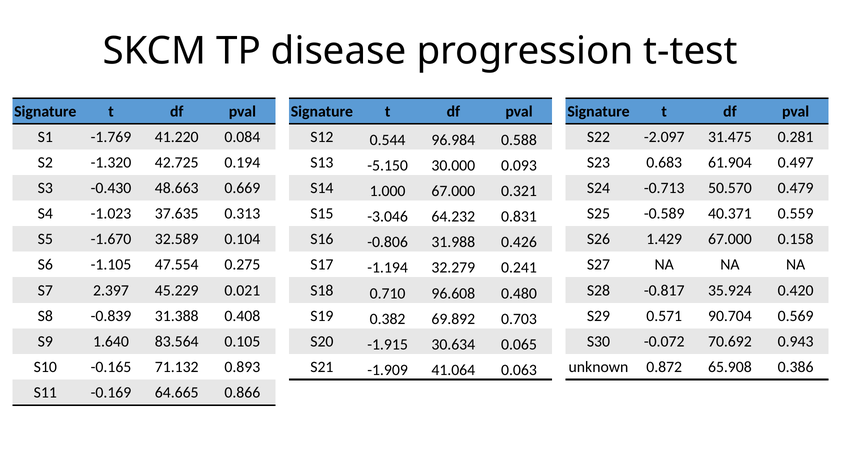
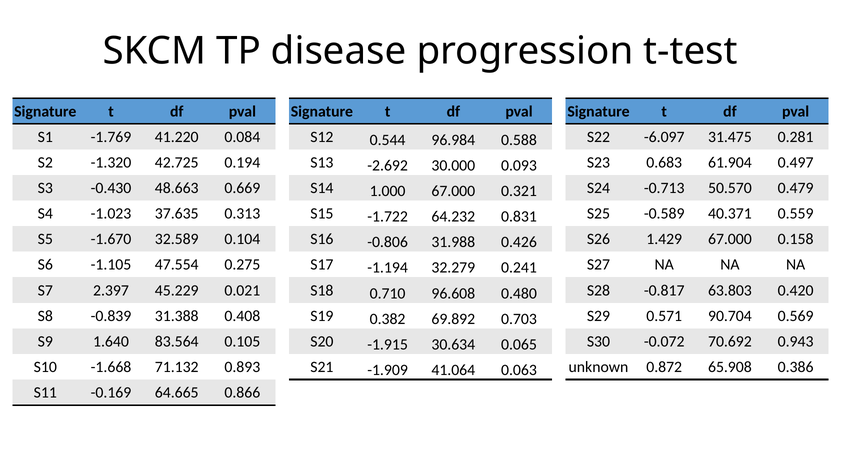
-2.097: -2.097 -> -6.097
-5.150: -5.150 -> -2.692
-3.046: -3.046 -> -1.722
35.924: 35.924 -> 63.803
-0.165: -0.165 -> -1.668
